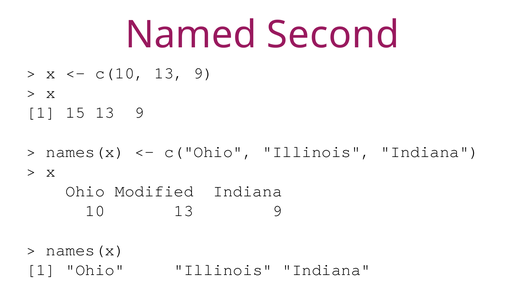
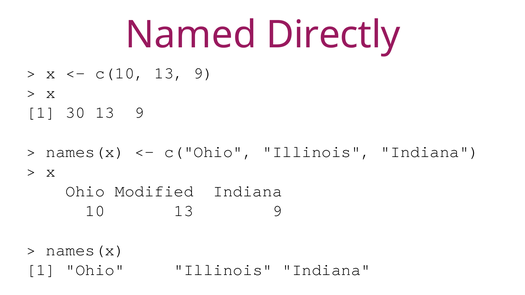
Second: Second -> Directly
15: 15 -> 30
